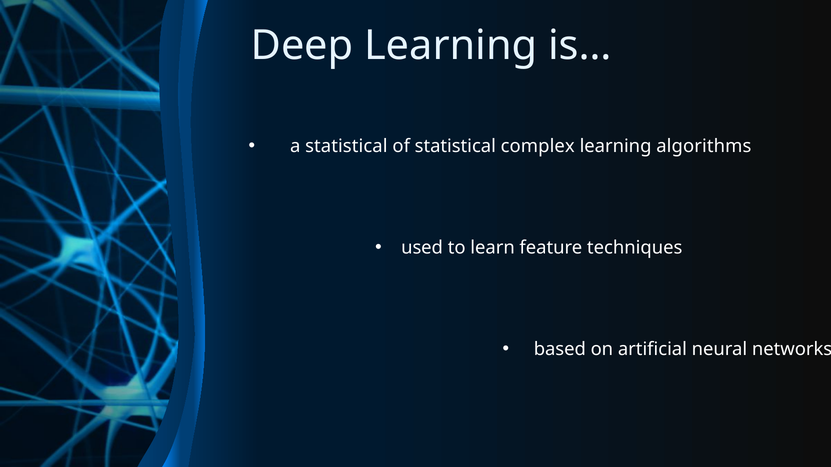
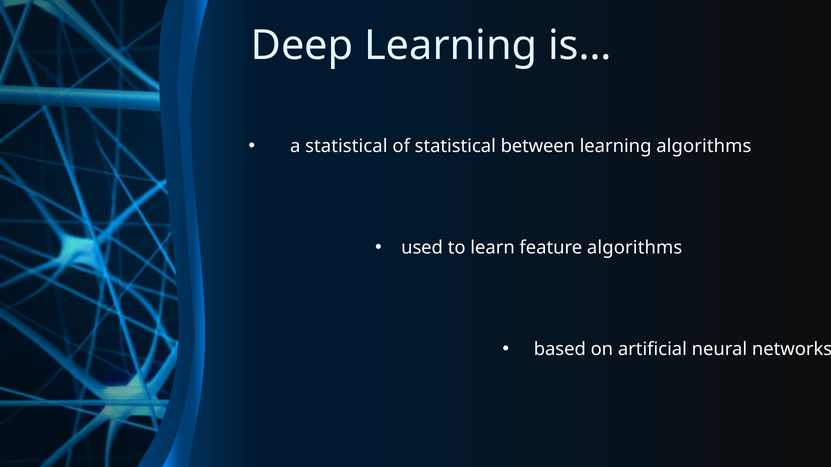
complex: complex -> between
feature techniques: techniques -> algorithms
